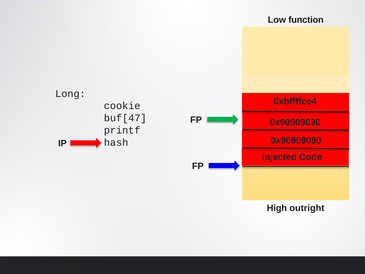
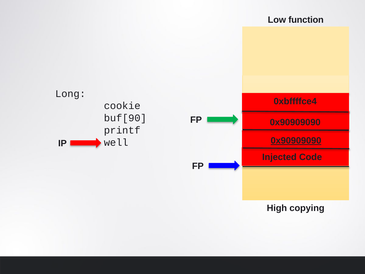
buf[47: buf[47 -> buf[90
0x90909090 at (296, 141) underline: none -> present
hash at (116, 142): hash -> well
outright: outright -> copying
